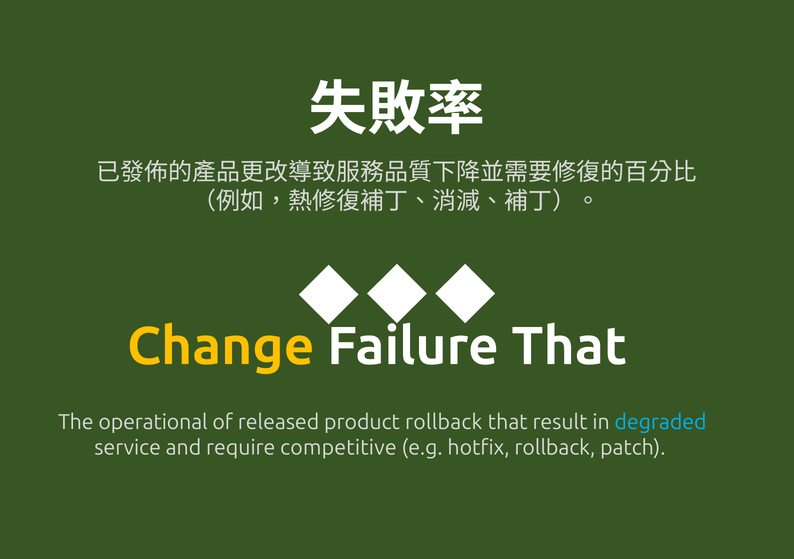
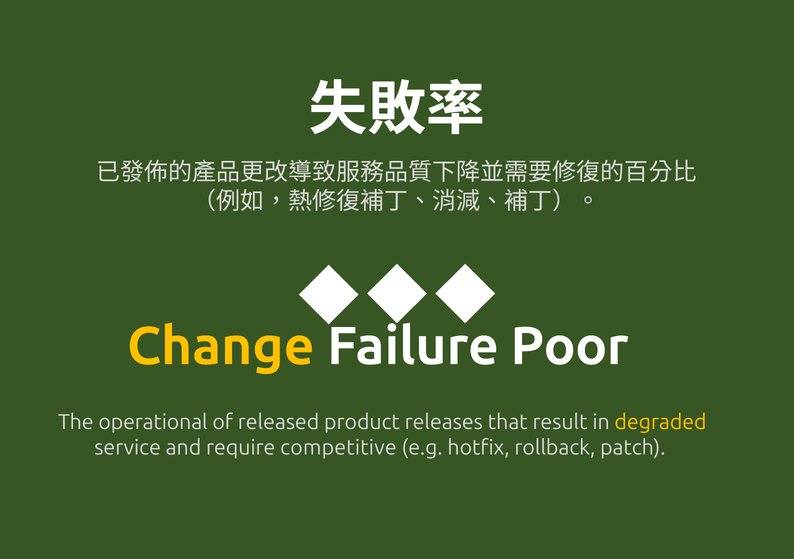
Failure That: That -> Poor
product rollback: rollback -> releases
degraded colour: light blue -> yellow
